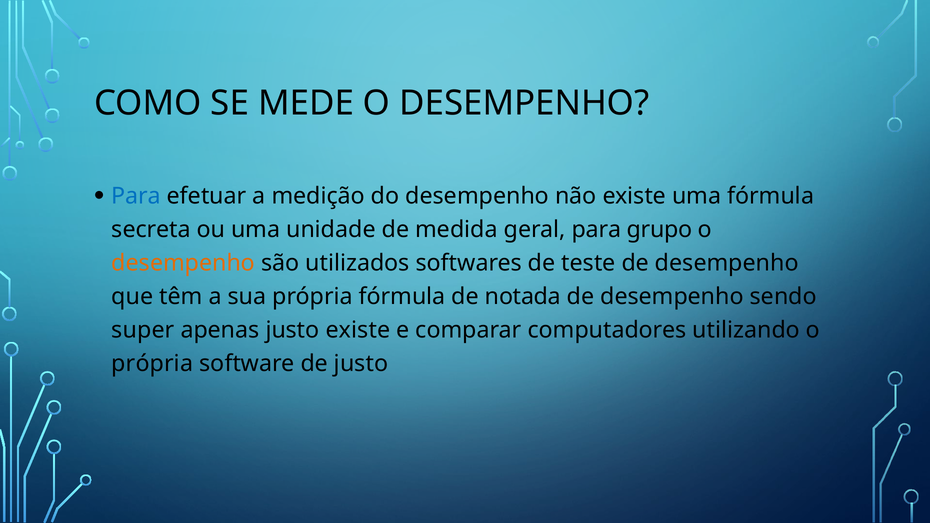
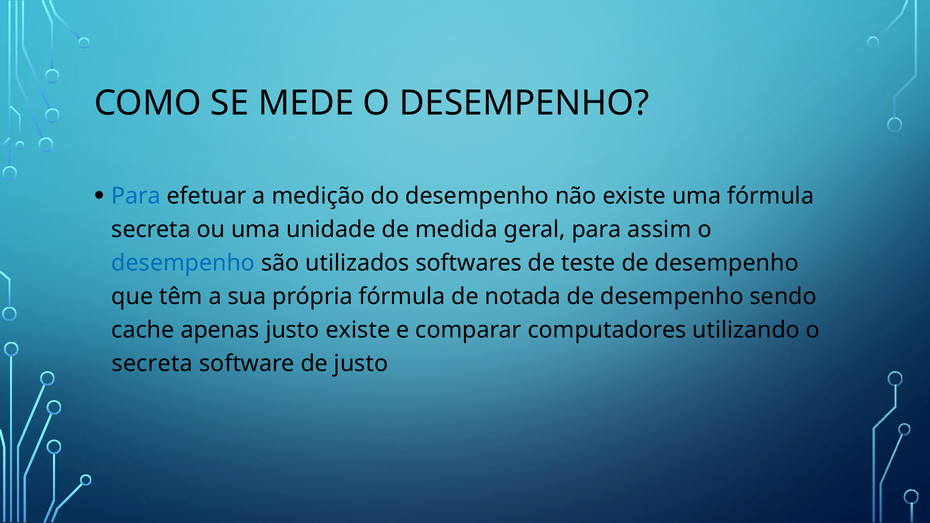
grupo: grupo -> assim
desempenho at (183, 263) colour: orange -> blue
super: super -> cache
própria at (152, 364): própria -> secreta
